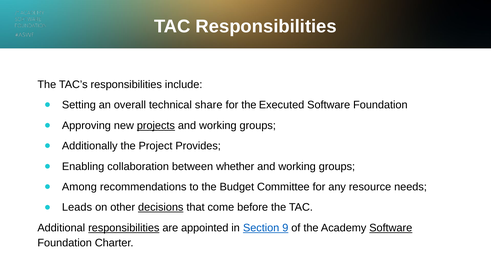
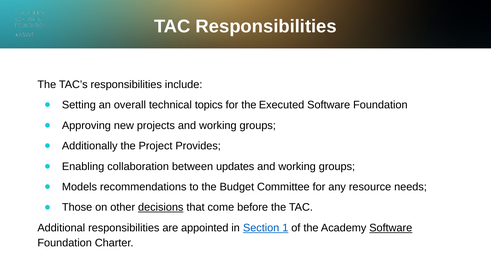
share: share -> topics
projects underline: present -> none
whether: whether -> updates
Among: Among -> Models
Leads: Leads -> Those
responsibilities at (124, 228) underline: present -> none
9: 9 -> 1
